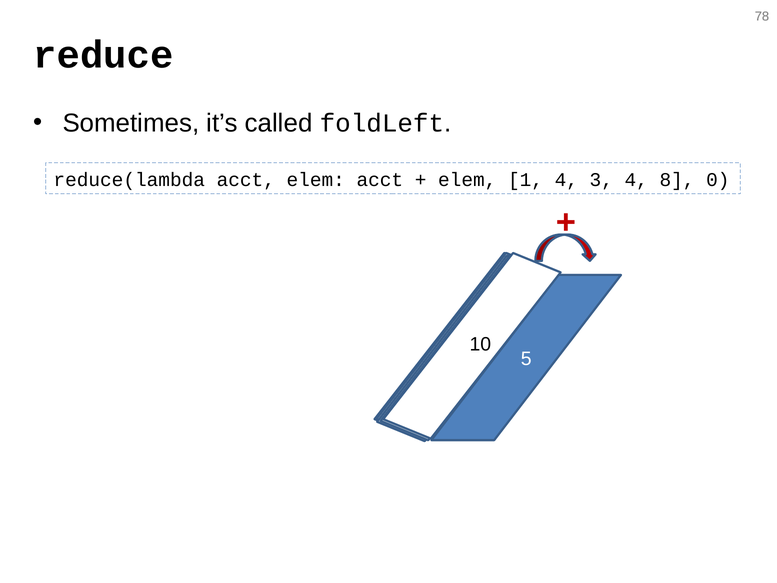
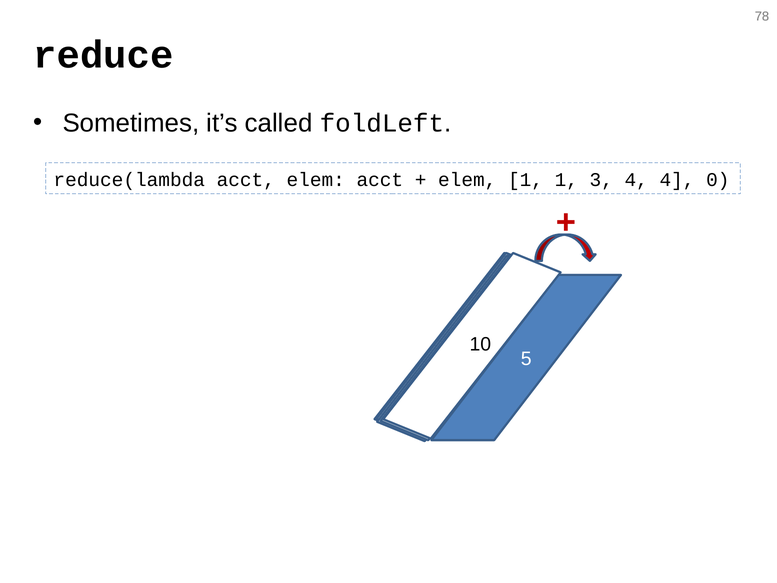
1 4: 4 -> 1
4 8: 8 -> 4
